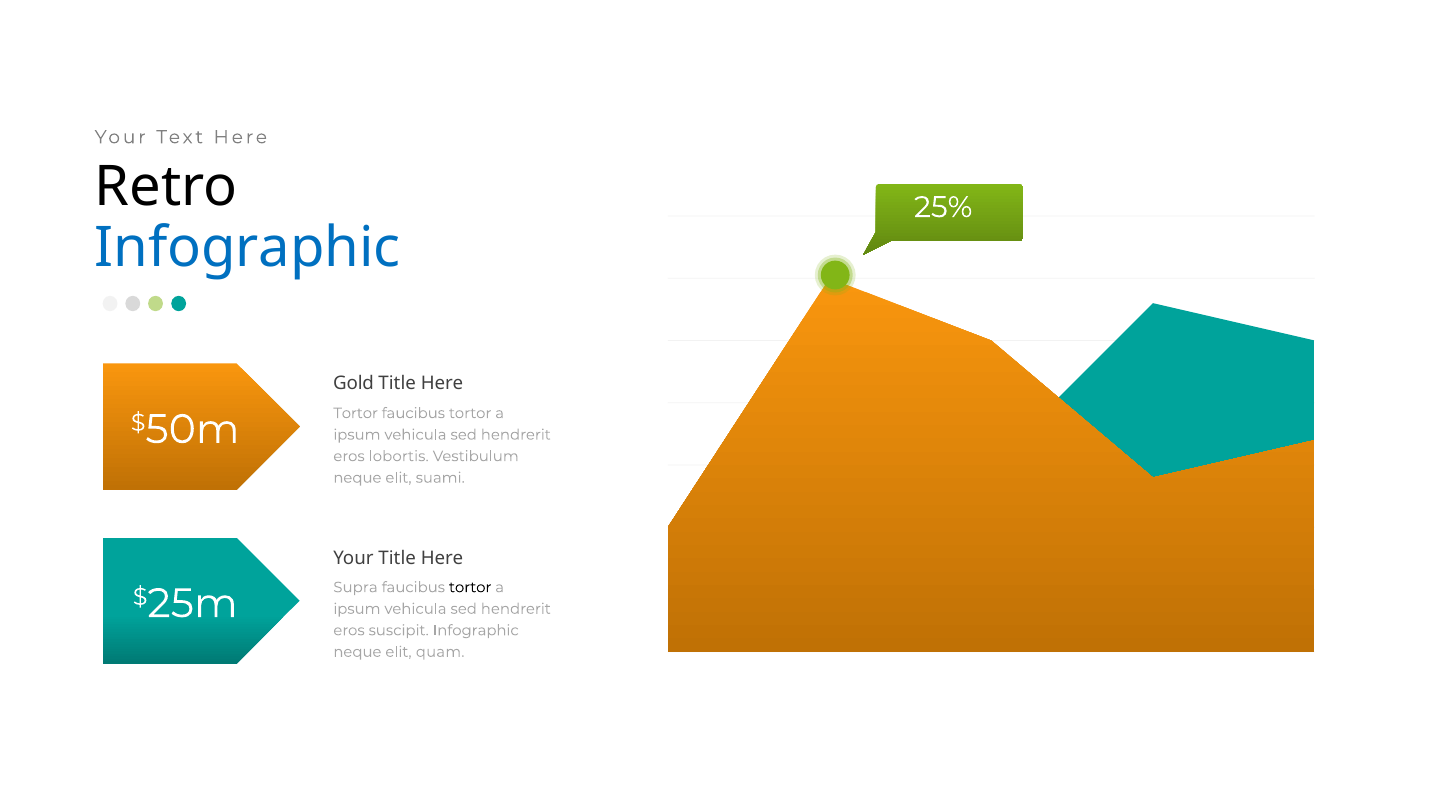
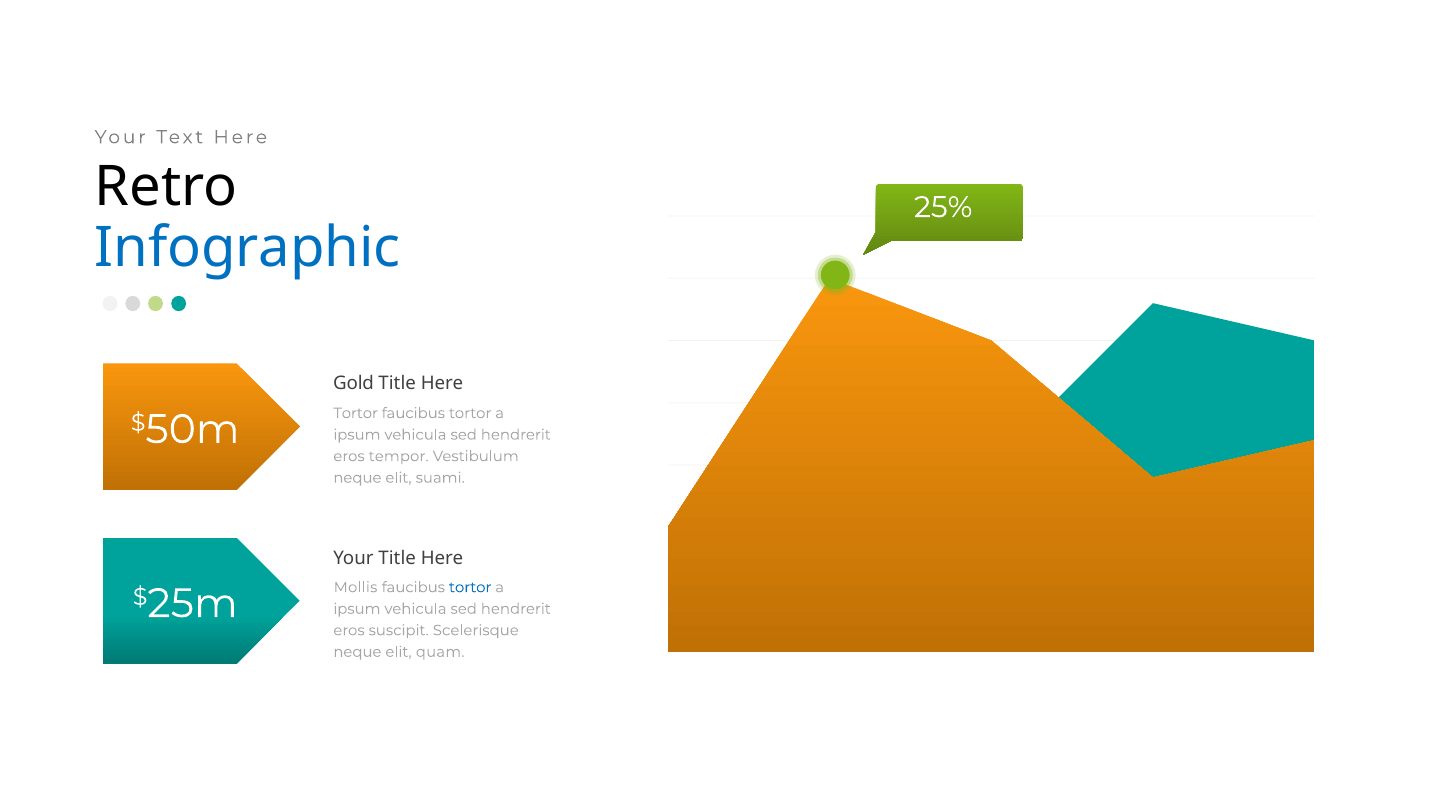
lobortis: lobortis -> tempor
Supra: Supra -> Mollis
tortor at (470, 588) colour: black -> blue
suscipit Infographic: Infographic -> Scelerisque
